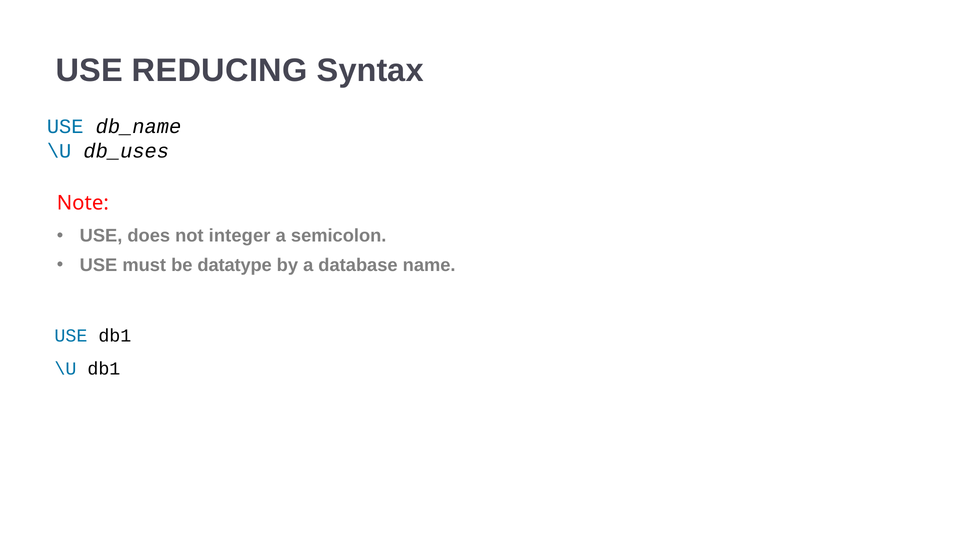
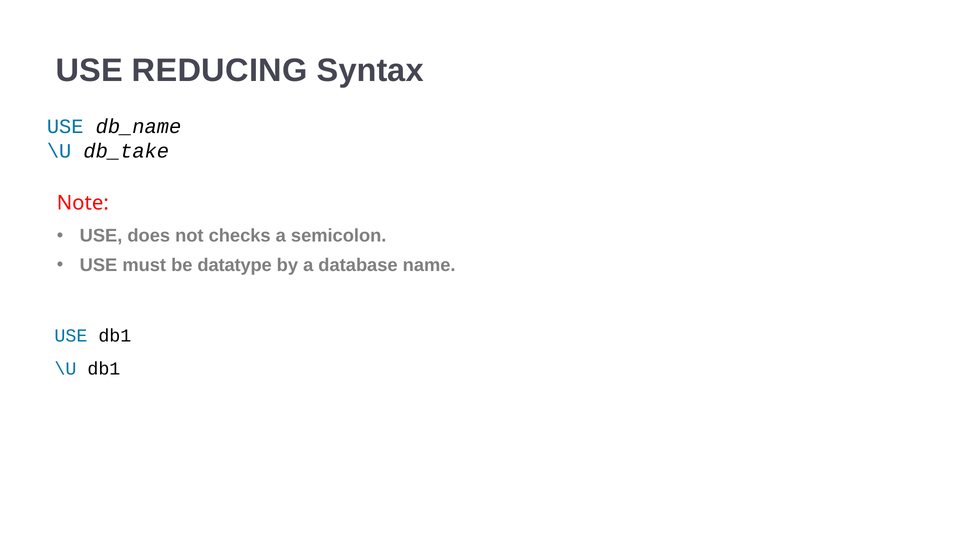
db_uses: db_uses -> db_take
integer: integer -> checks
